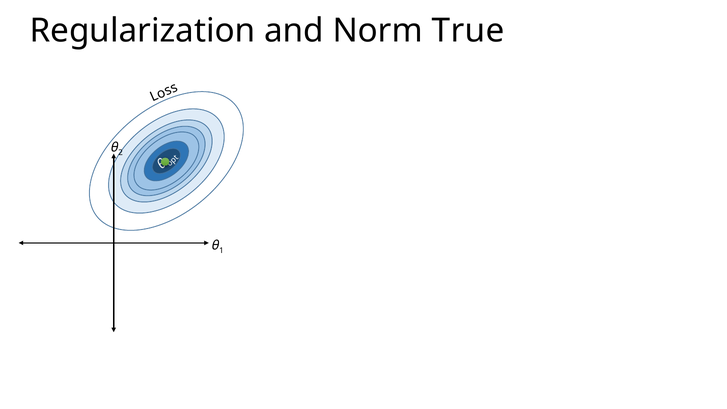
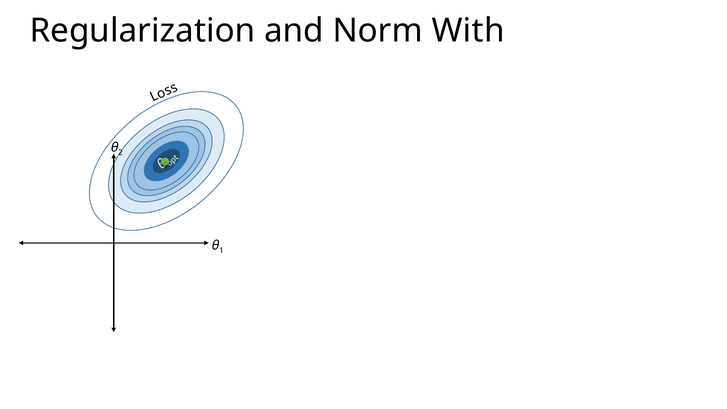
True: True -> With
